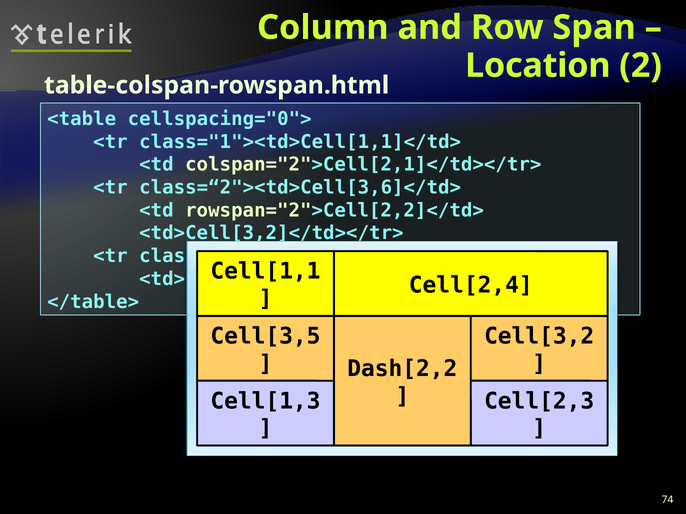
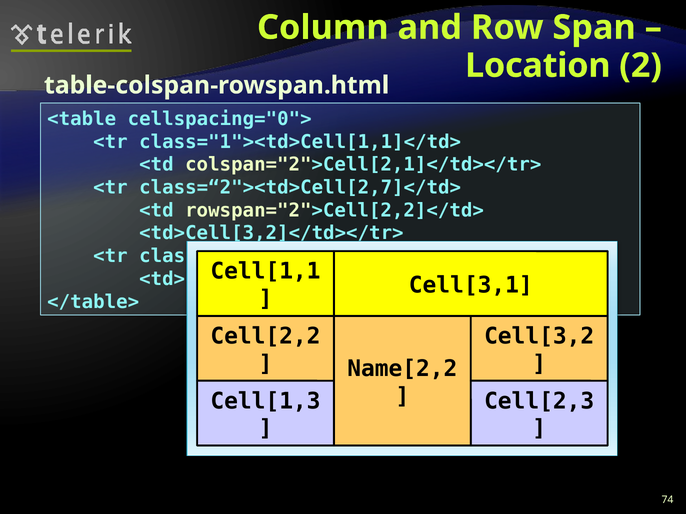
class=“2"><td>Cell[3,6]</td>: class=“2"><td>Cell[3,6]</td> -> class=“2"><td>Cell[2,7]</td>
Cell[2,4: Cell[2,4 -> Cell[3,1
Cell[3,5: Cell[3,5 -> Cell[2,2
Dash[2,2: Dash[2,2 -> Name[2,2
